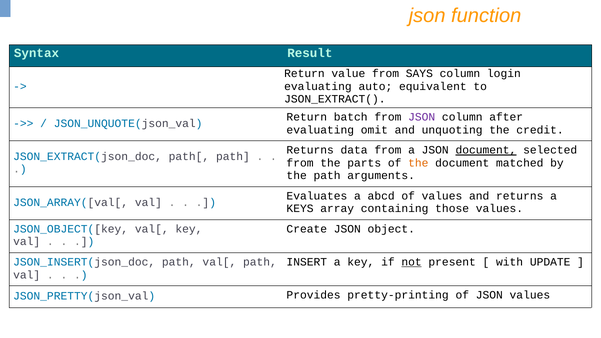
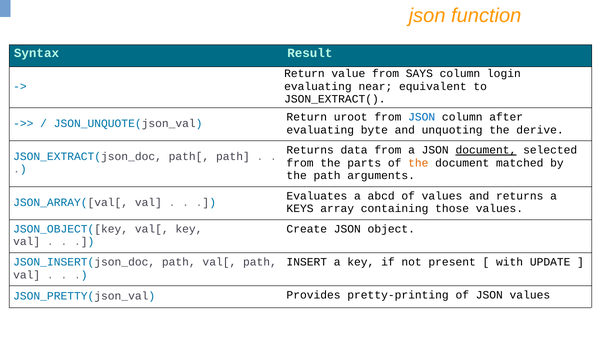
auto: auto -> near
batch: batch -> uroot
JSON at (422, 117) colour: purple -> blue
omit: omit -> byte
credit: credit -> derive
not underline: present -> none
